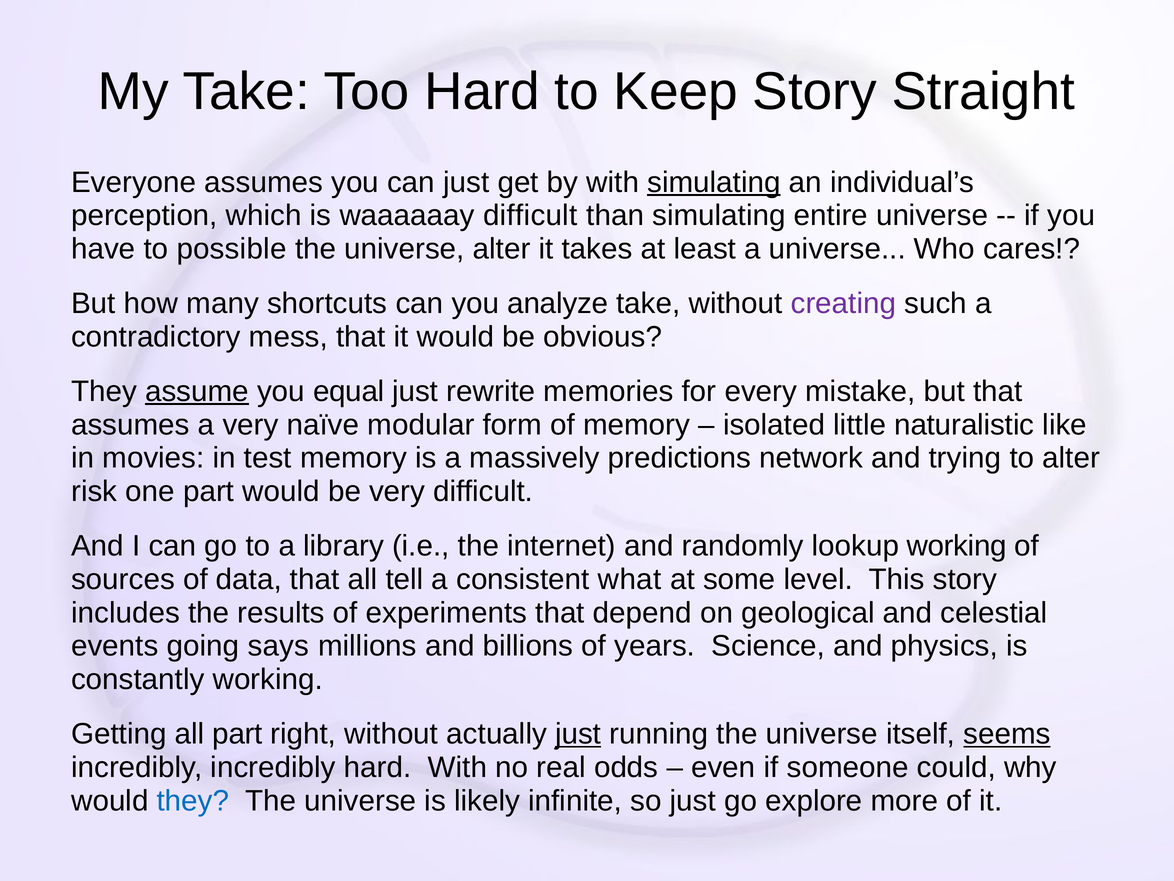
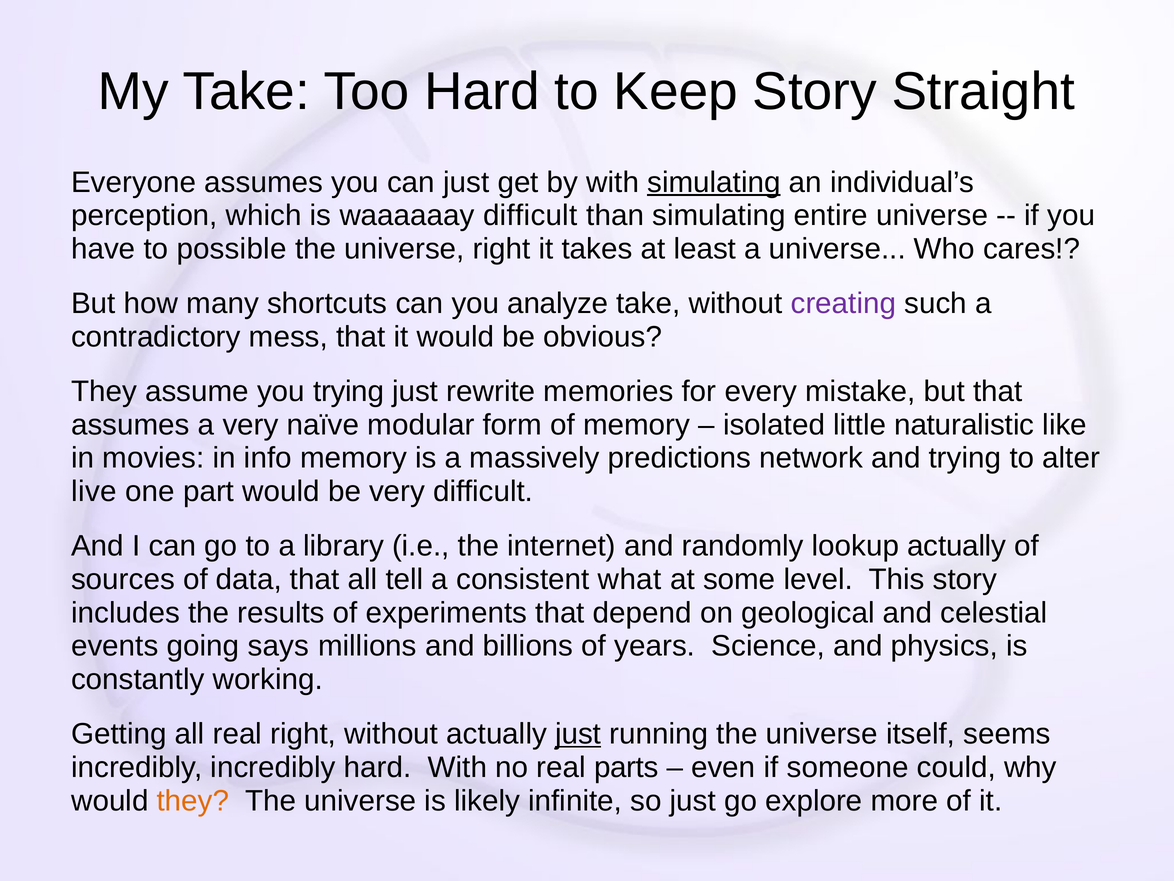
universe alter: alter -> right
assume underline: present -> none
you equal: equal -> trying
test: test -> info
risk: risk -> live
lookup working: working -> actually
all part: part -> real
seems underline: present -> none
odds: odds -> parts
they at (193, 801) colour: blue -> orange
